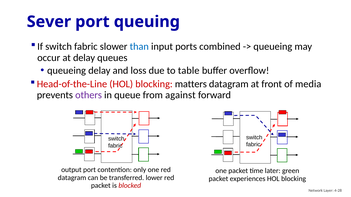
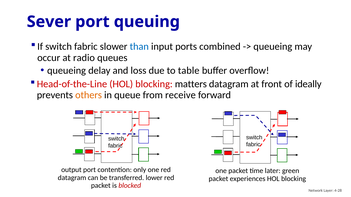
at delay: delay -> radio
media: media -> ideally
others colour: purple -> orange
against: against -> receive
